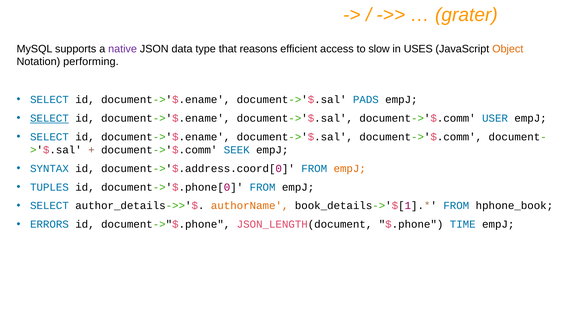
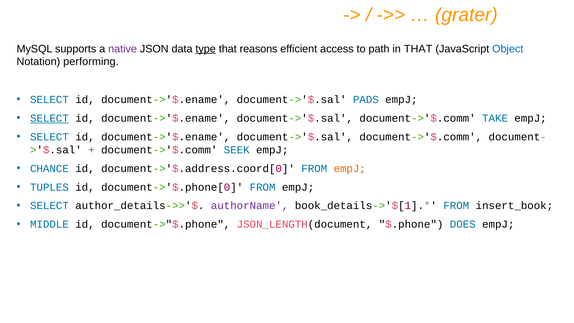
type underline: none -> present
slow: slow -> path
in USES: USES -> THAT
Object colour: orange -> blue
USER: USER -> TAKE
SYNTAX: SYNTAX -> CHANCE
authorName colour: orange -> purple
hphone_book: hphone_book -> insert_book
ERRORS: ERRORS -> MIDDLE
TIME: TIME -> DOES
